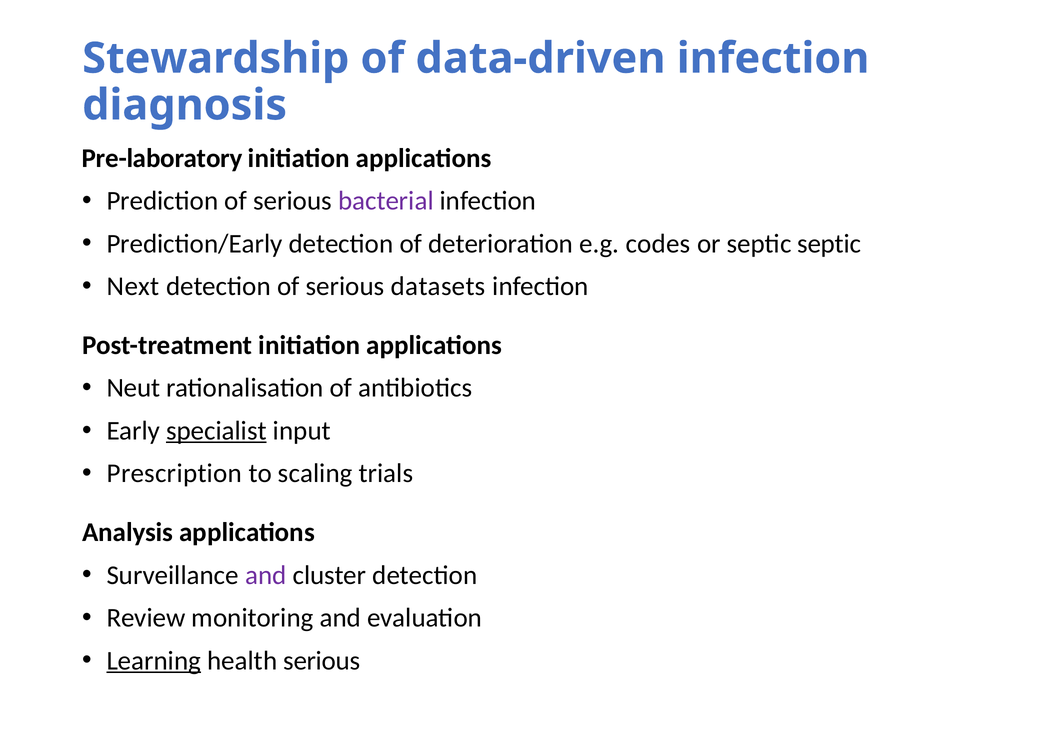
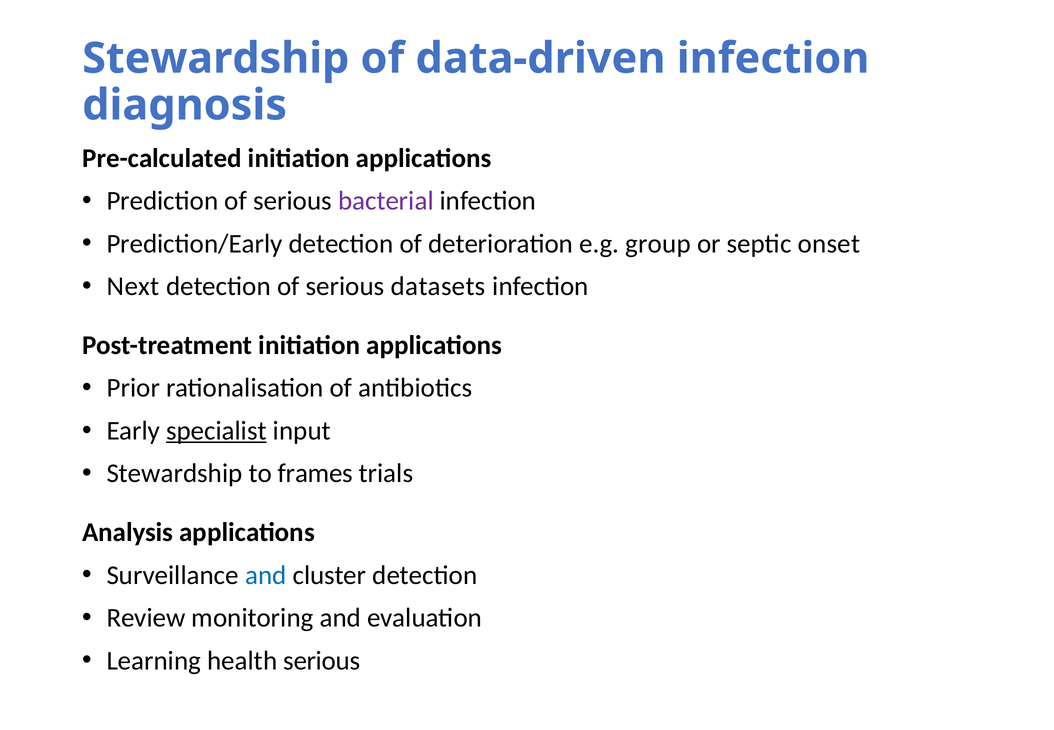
Pre-laboratory: Pre-laboratory -> Pre-calculated
codes: codes -> group
septic septic: septic -> onset
Neut: Neut -> Prior
Prescription at (174, 473): Prescription -> Stewardship
scaling: scaling -> frames
and at (266, 575) colour: purple -> blue
Learning underline: present -> none
